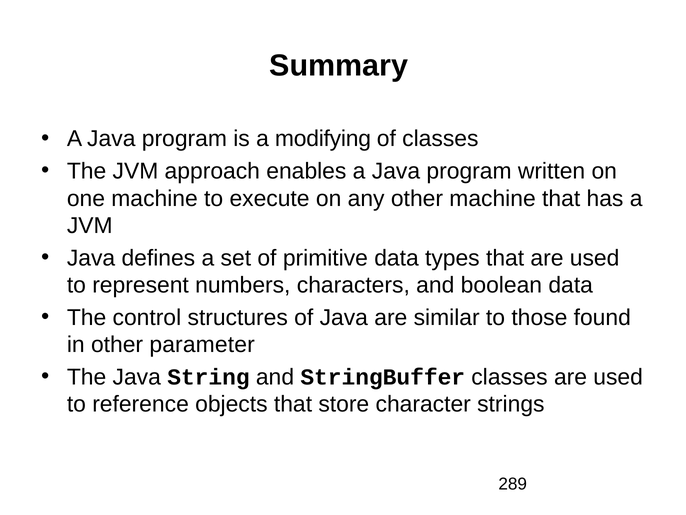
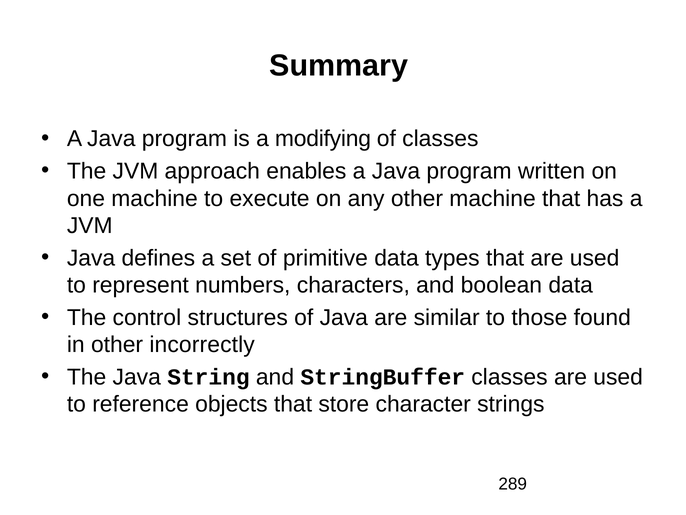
parameter: parameter -> incorrectly
